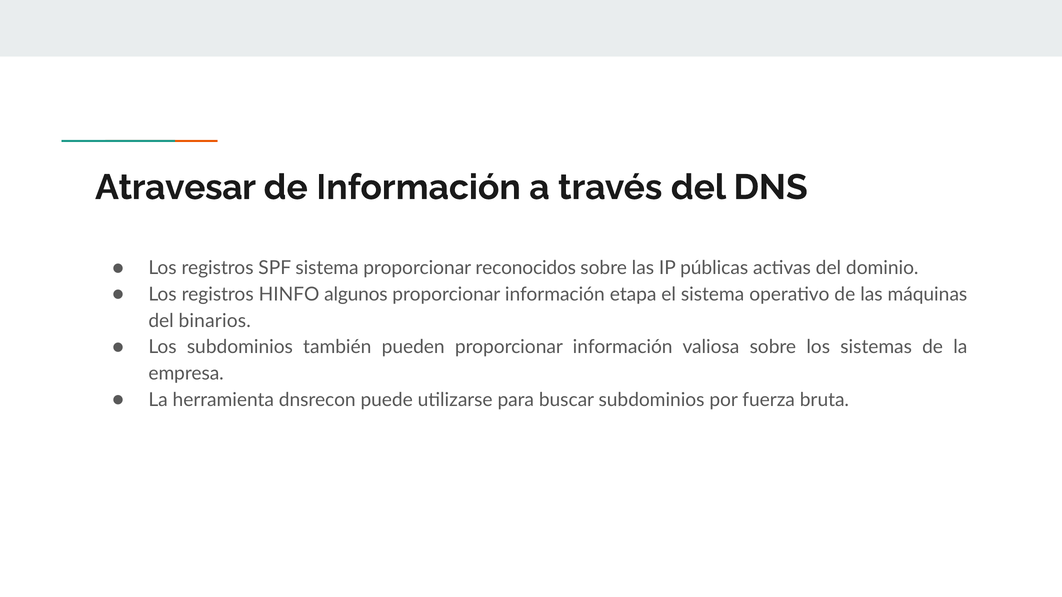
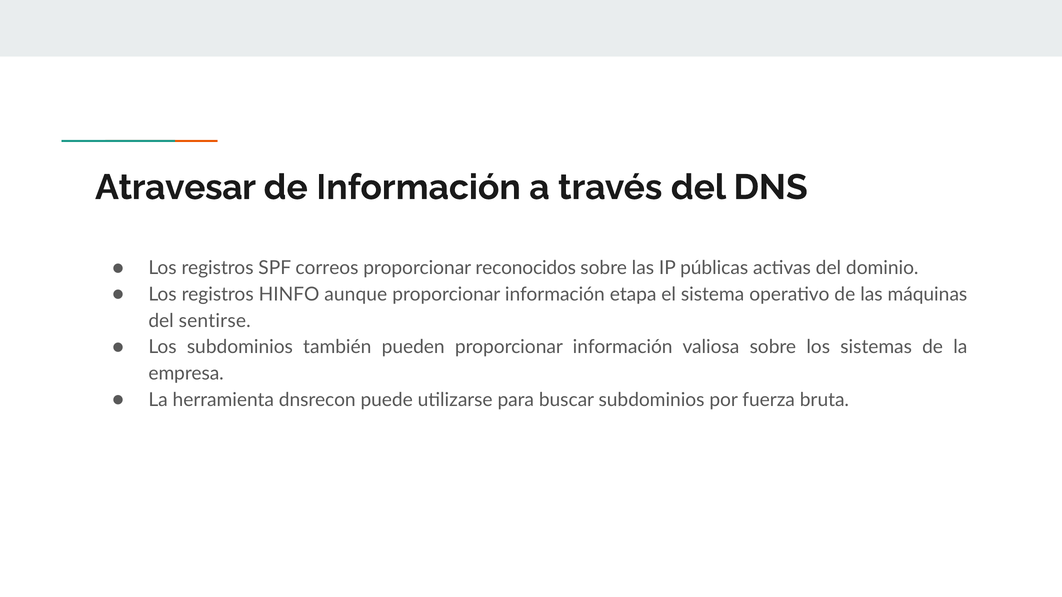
SPF sistema: sistema -> correos
algunos: algunos -> aunque
binarios: binarios -> sentirse
